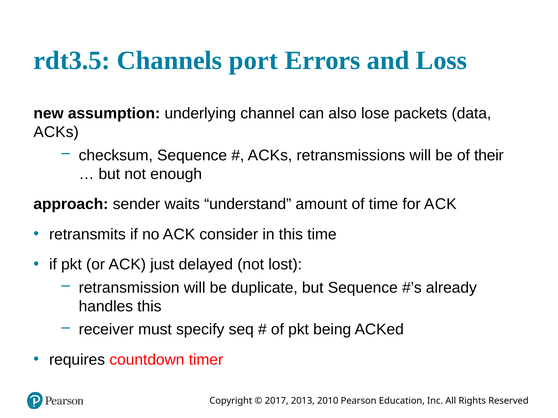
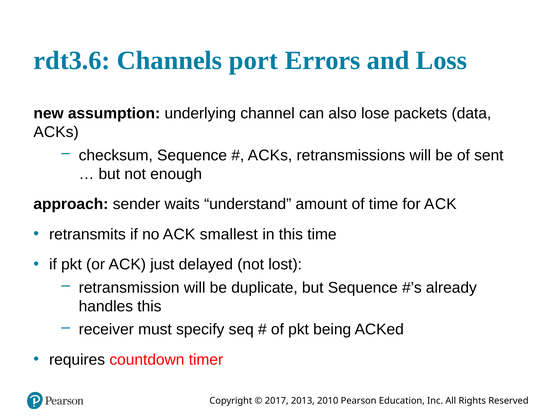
t3.5: t3.5 -> t3.6
their: their -> sent
consider: consider -> smallest
